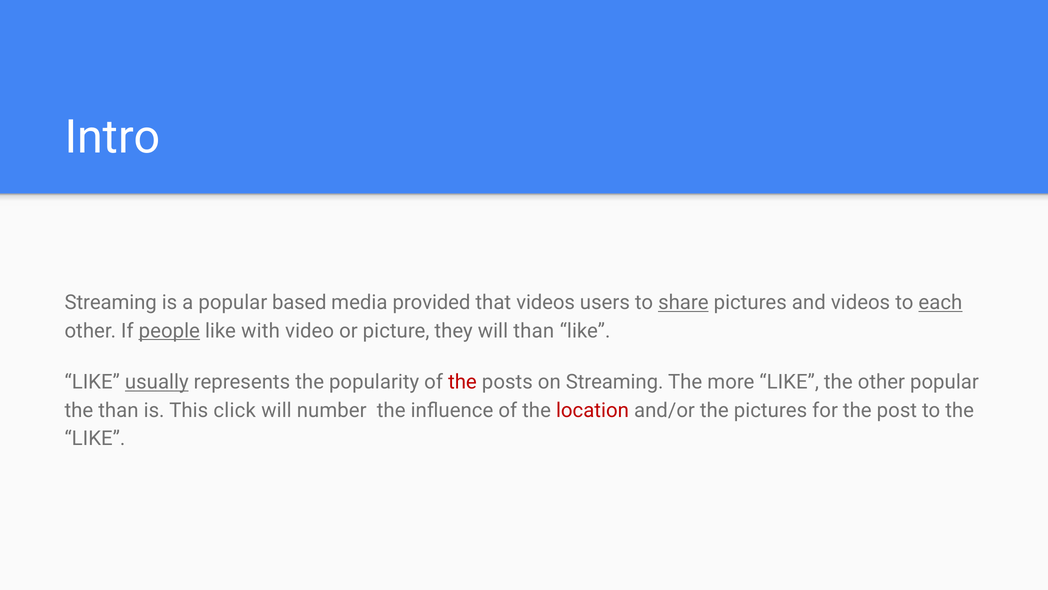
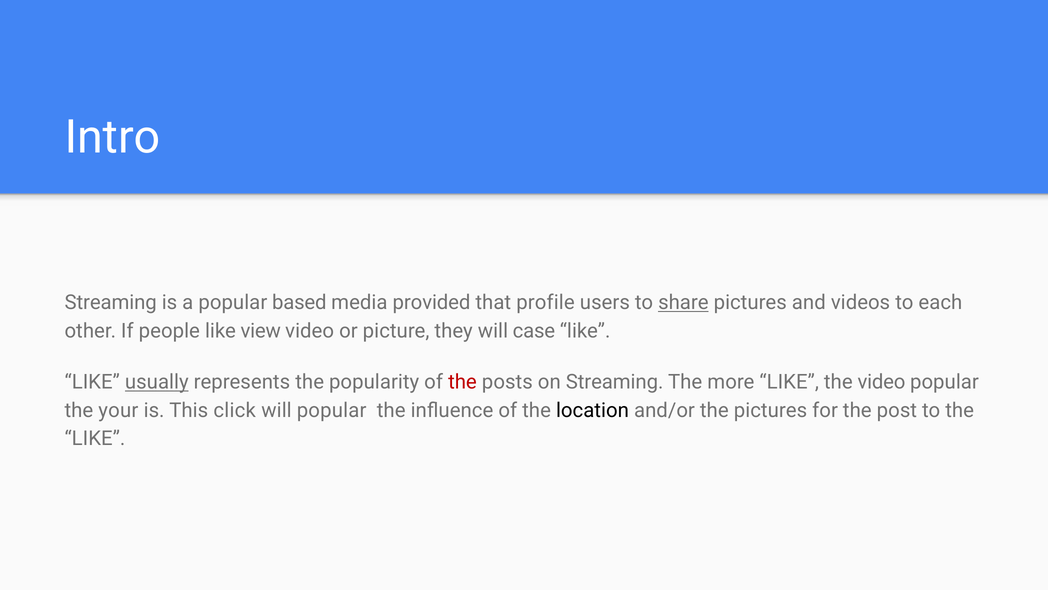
that videos: videos -> profile
each underline: present -> none
people underline: present -> none
with: with -> view
will than: than -> case
the other: other -> video
the than: than -> your
will number: number -> popular
location colour: red -> black
